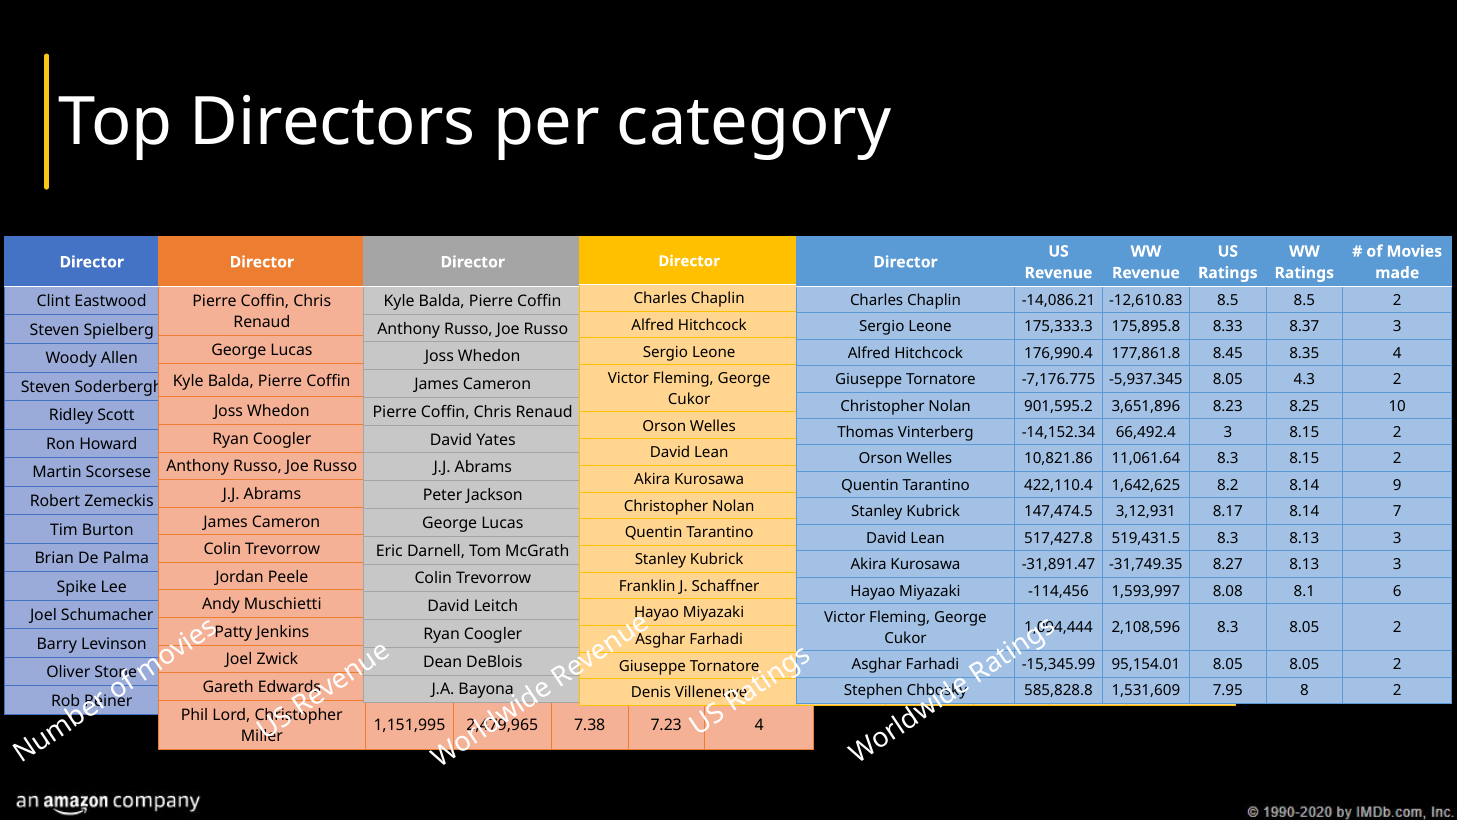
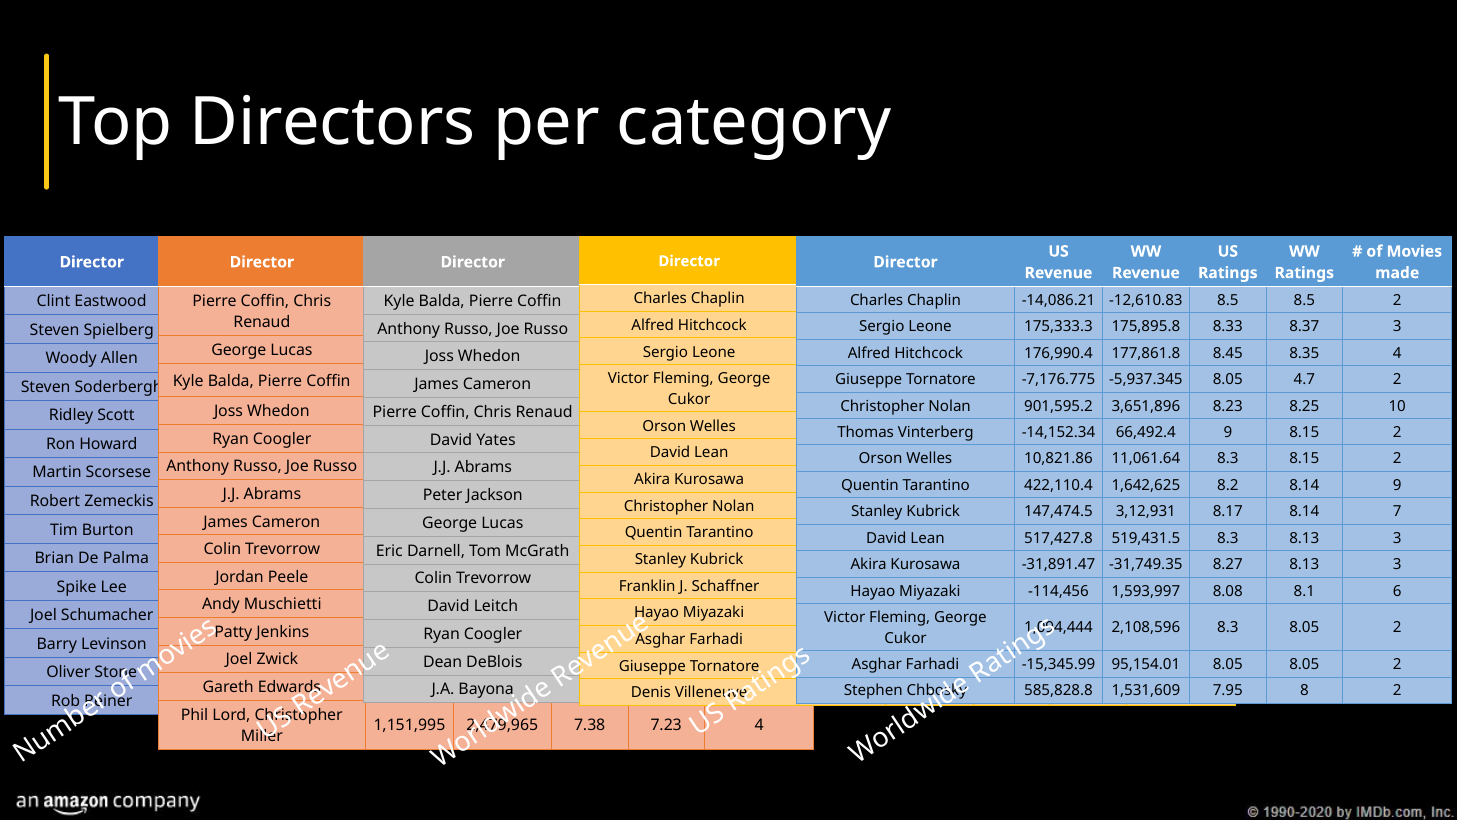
4.3: 4.3 -> 4.7
66,492.4 3: 3 -> 9
